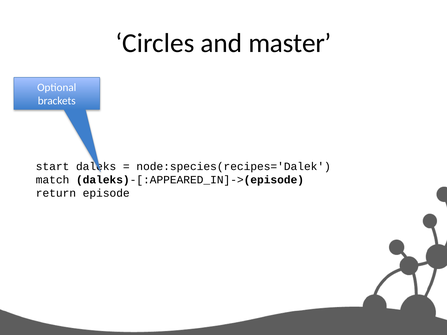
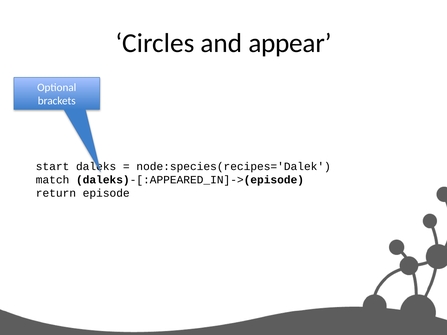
master: master -> appear
